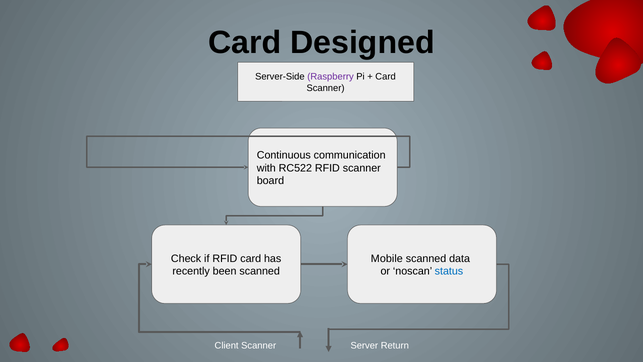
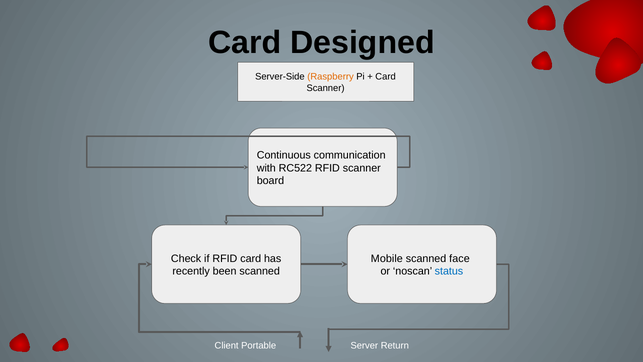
Raspberry colour: purple -> orange
data: data -> face
Client Scanner: Scanner -> Portable
